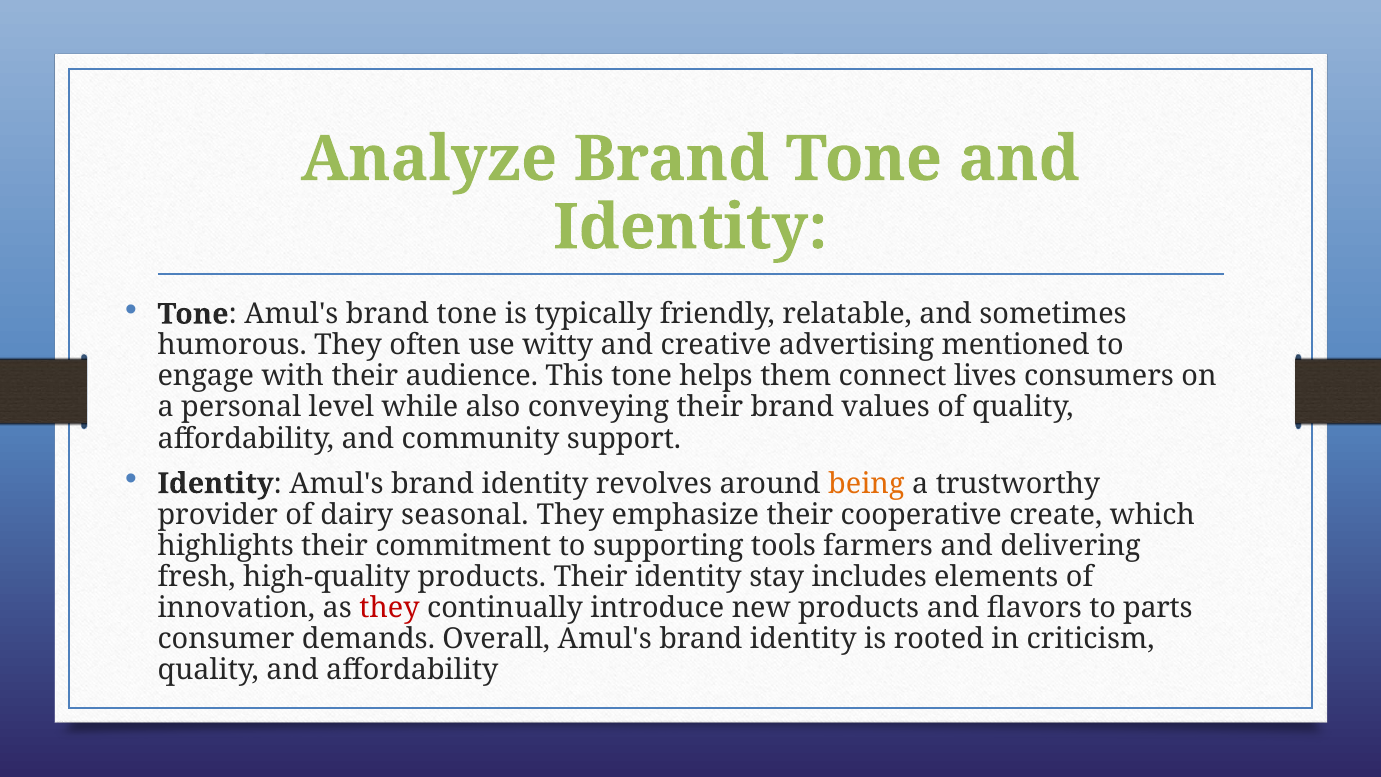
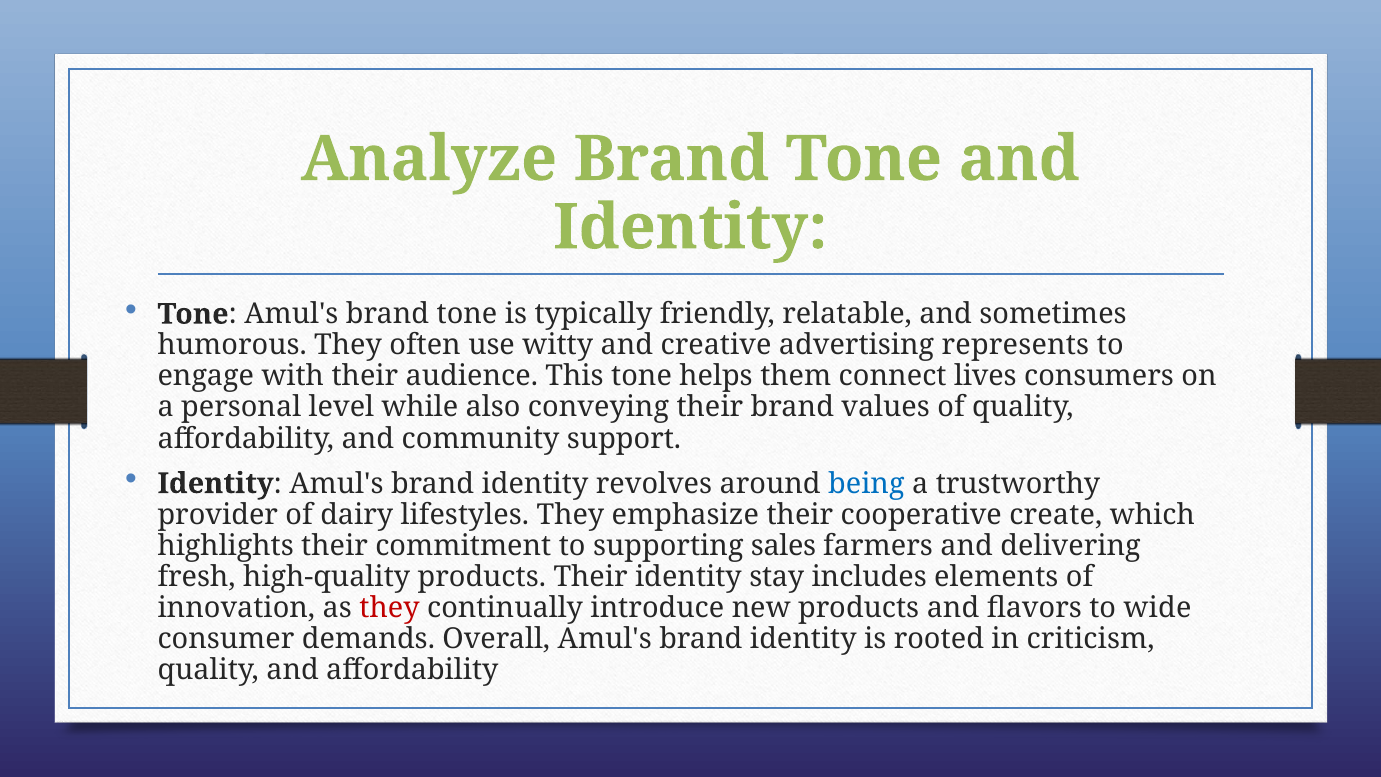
mentioned: mentioned -> represents
being colour: orange -> blue
seasonal: seasonal -> lifestyles
tools: tools -> sales
parts: parts -> wide
